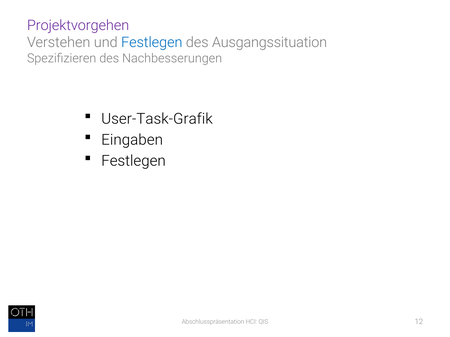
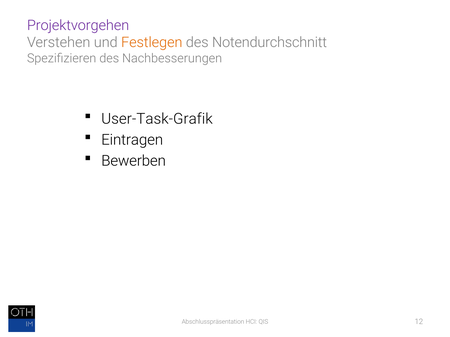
Festlegen at (152, 43) colour: blue -> orange
Ausgangssituation: Ausgangssituation -> Notendurchschnitt
Eingaben: Eingaben -> Eintragen
Festlegen at (134, 161): Festlegen -> Bewerben
